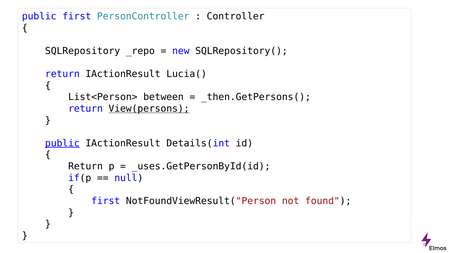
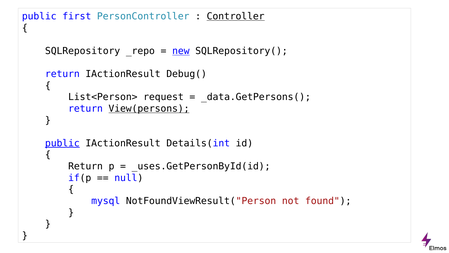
Controller underline: none -> present
new underline: none -> present
Lucia(: Lucia( -> Debug(
between: between -> request
_then.GetPersons(: _then.GetPersons( -> _data.GetPersons(
first at (106, 201): first -> mysql
